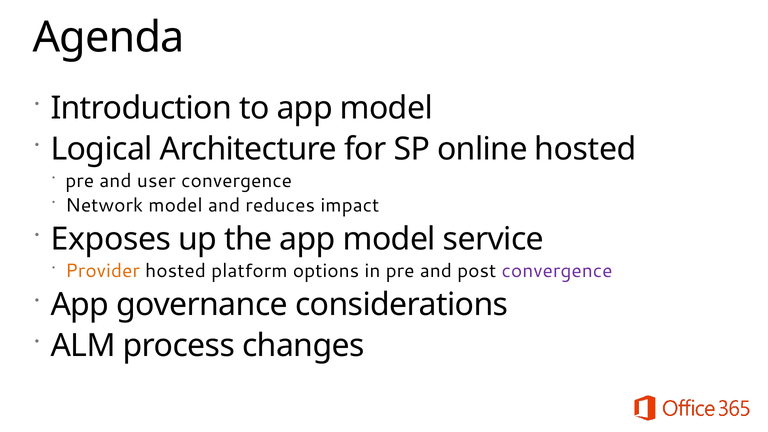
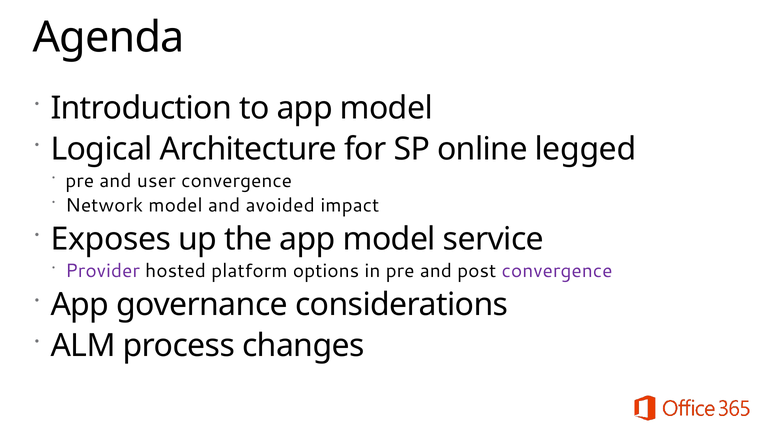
online hosted: hosted -> legged
reduces: reduces -> avoided
Provider colour: orange -> purple
